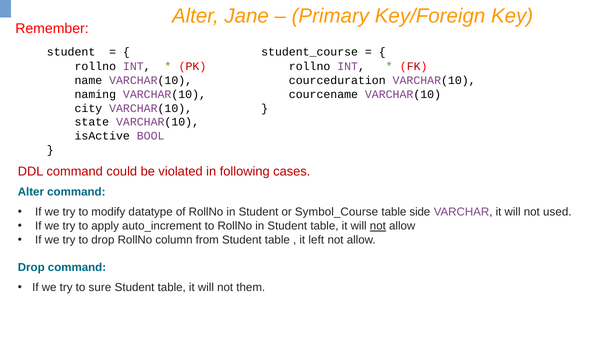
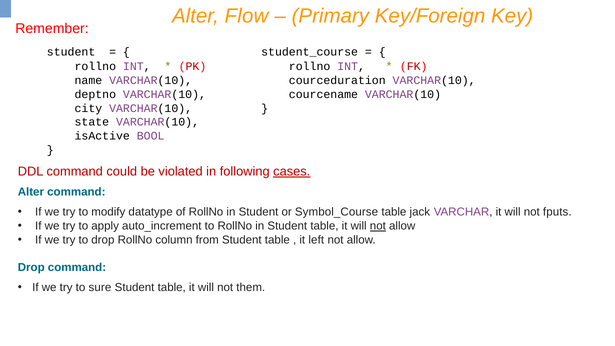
Jane: Jane -> Flow
naming: naming -> deptno
cases underline: none -> present
side: side -> jack
used: used -> fputs
